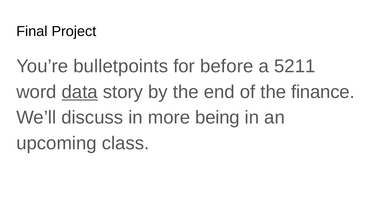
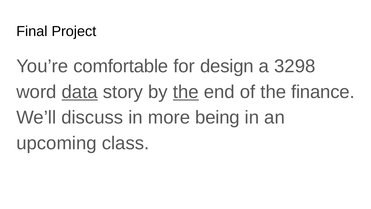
bulletpoints: bulletpoints -> comfortable
before: before -> design
5211: 5211 -> 3298
the at (186, 92) underline: none -> present
